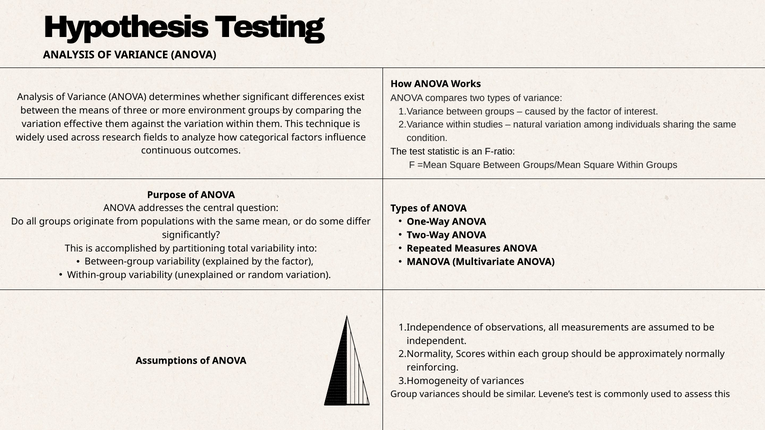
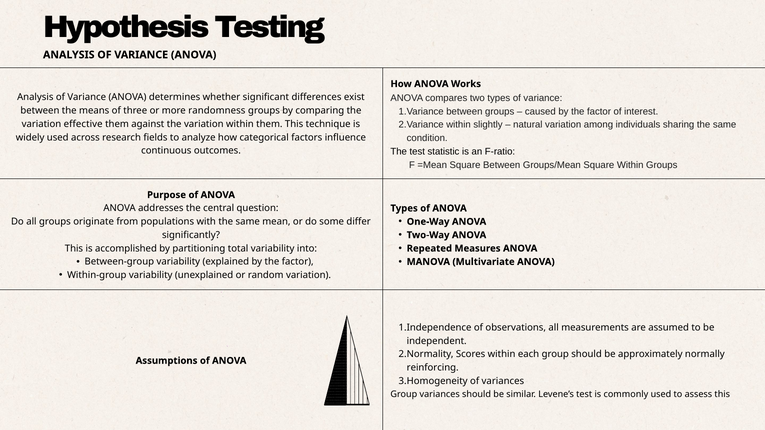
environment: environment -> randomness
studies: studies -> slightly
